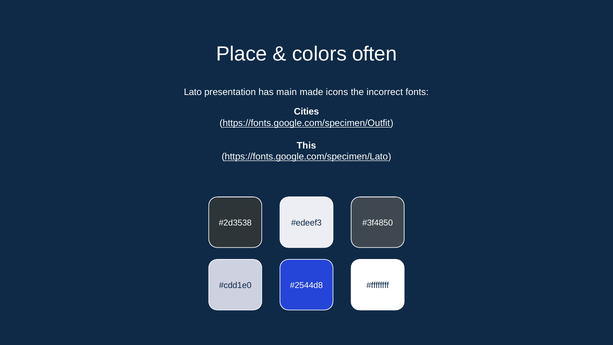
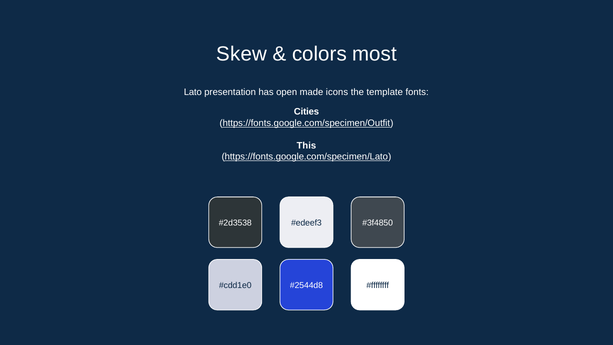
Place: Place -> Skew
often: often -> most
main: main -> open
incorrect: incorrect -> template
